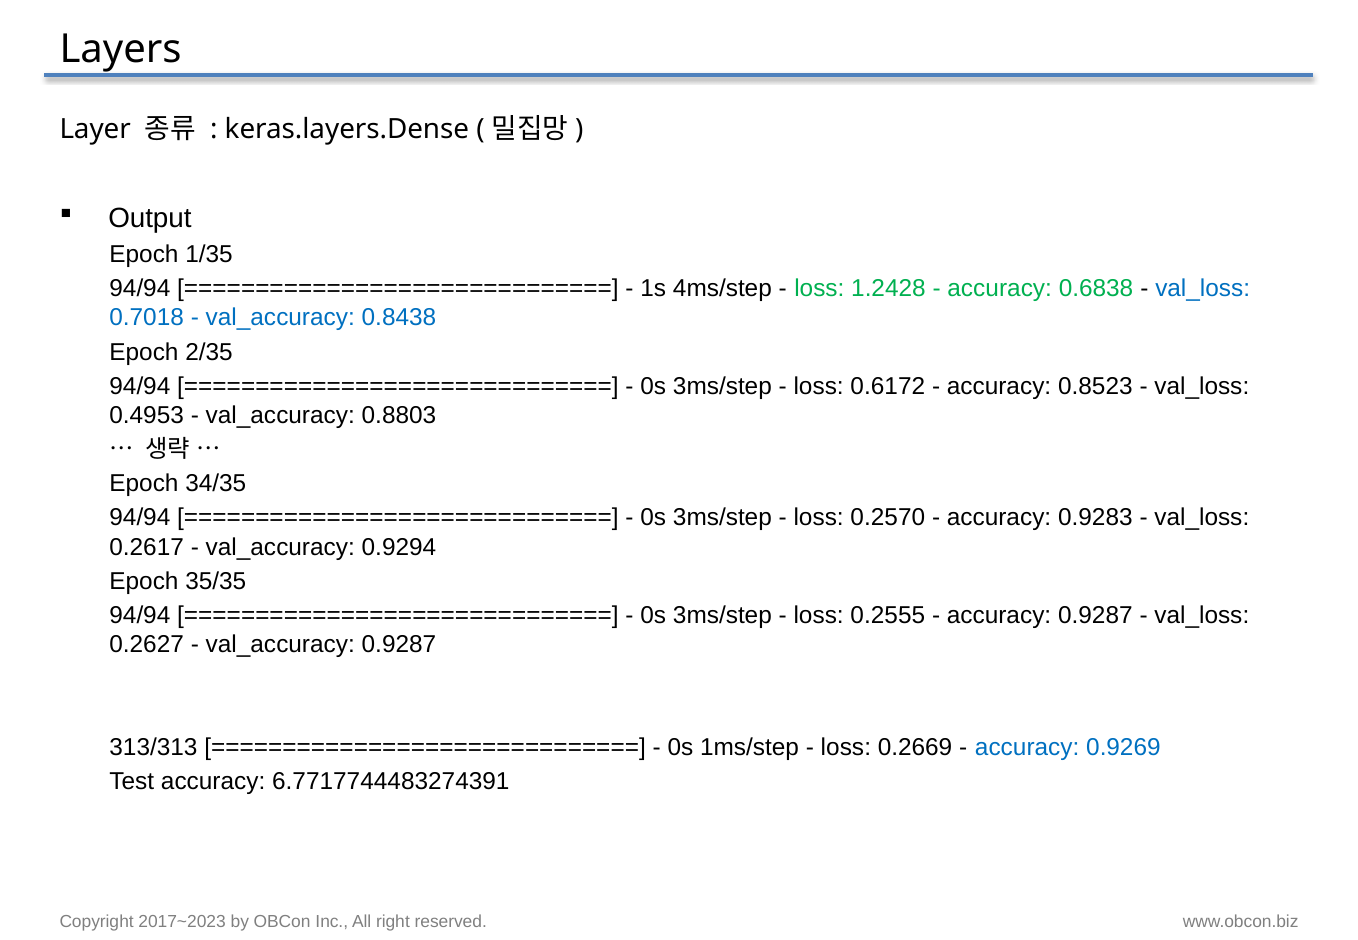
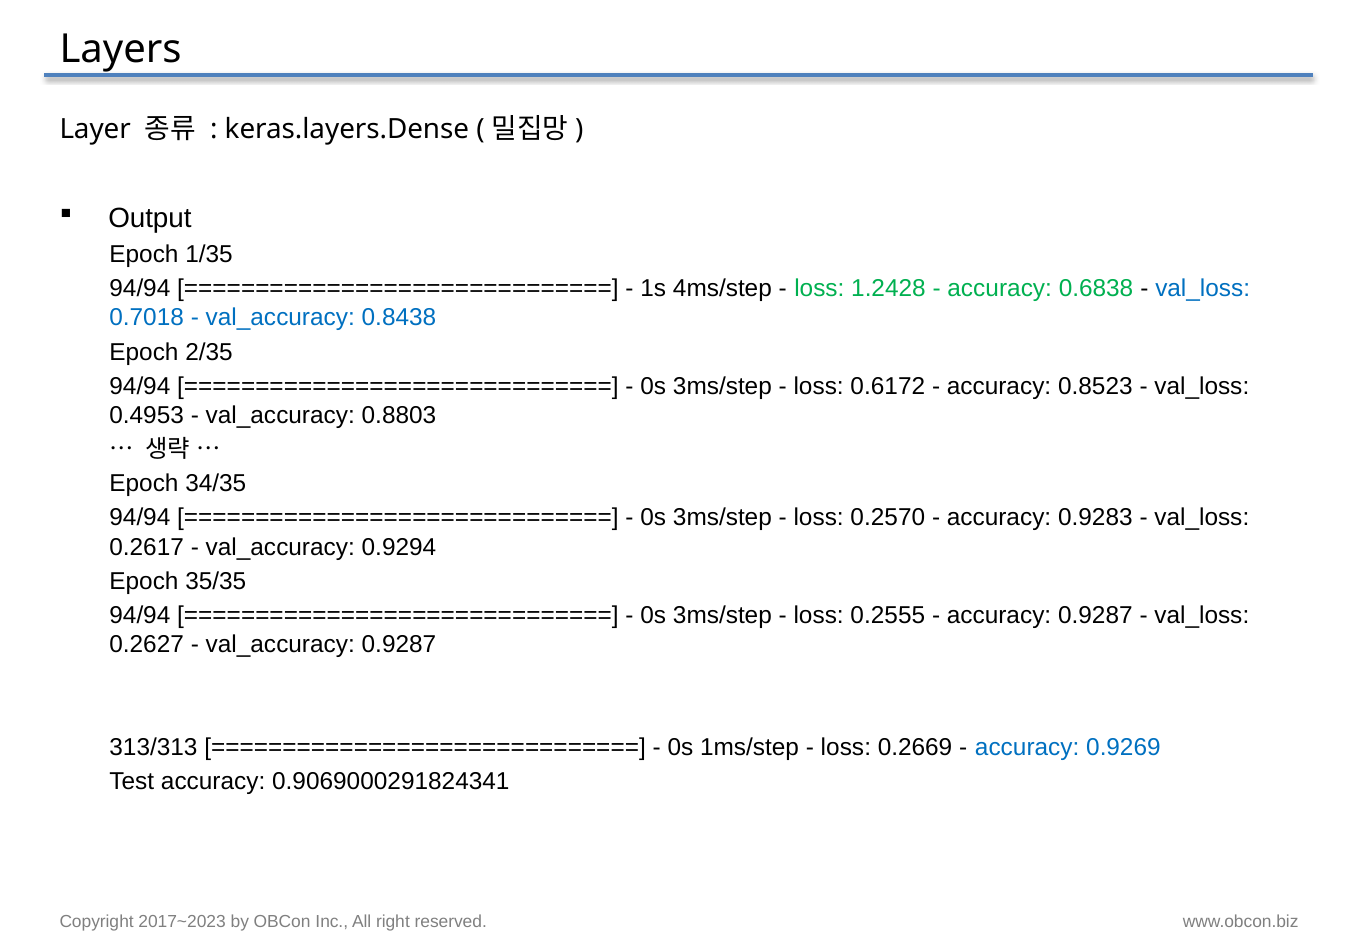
6.7717744483274391: 6.7717744483274391 -> 0.9069000291824341
